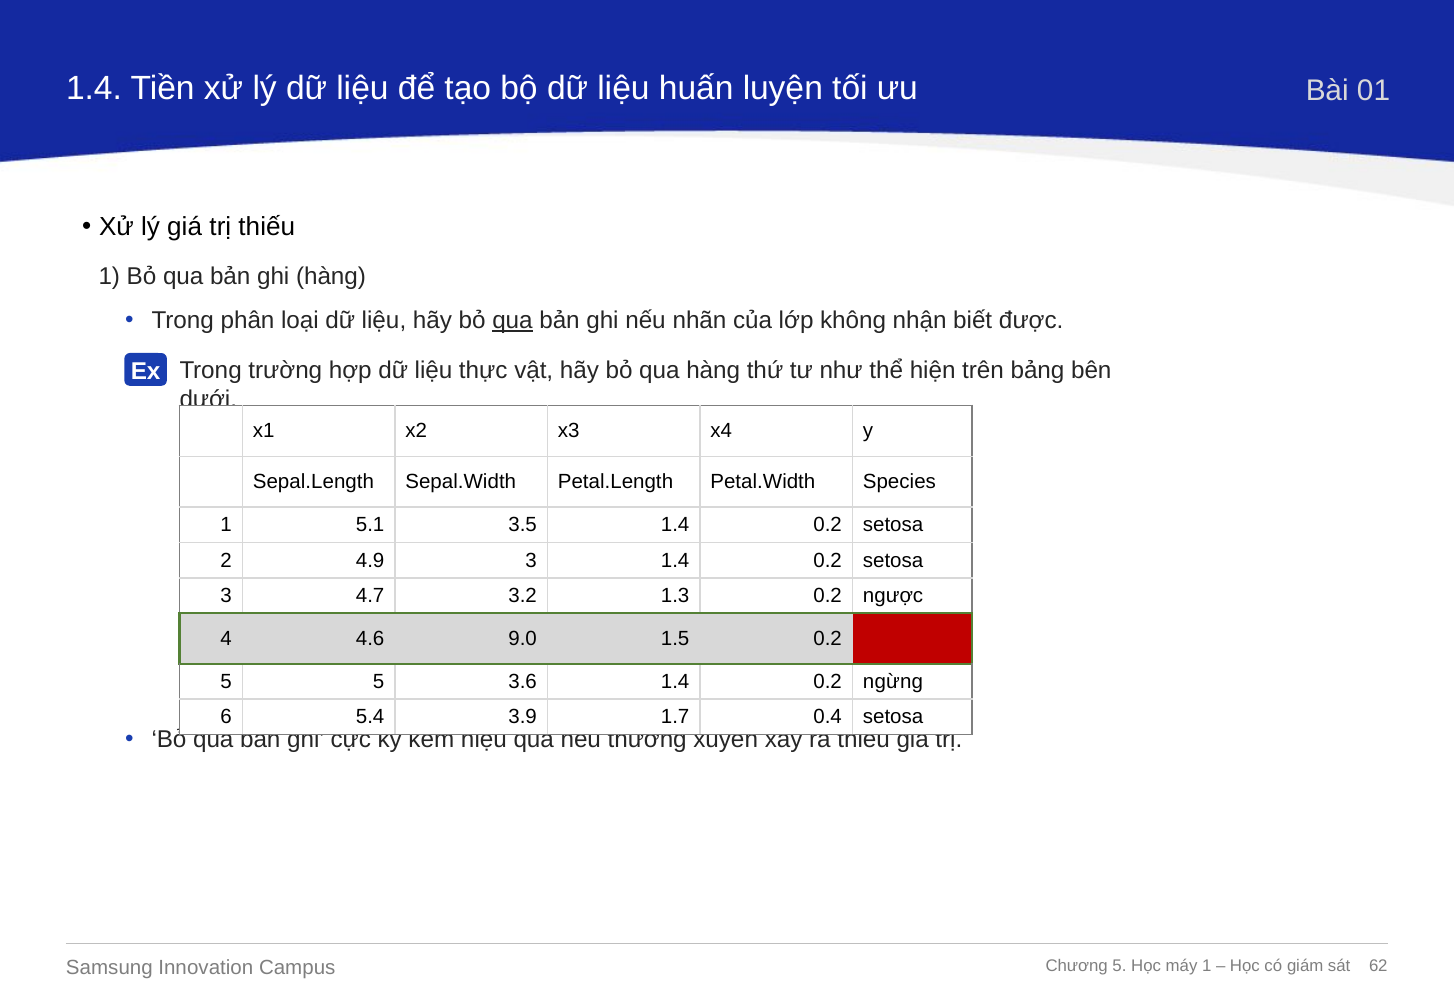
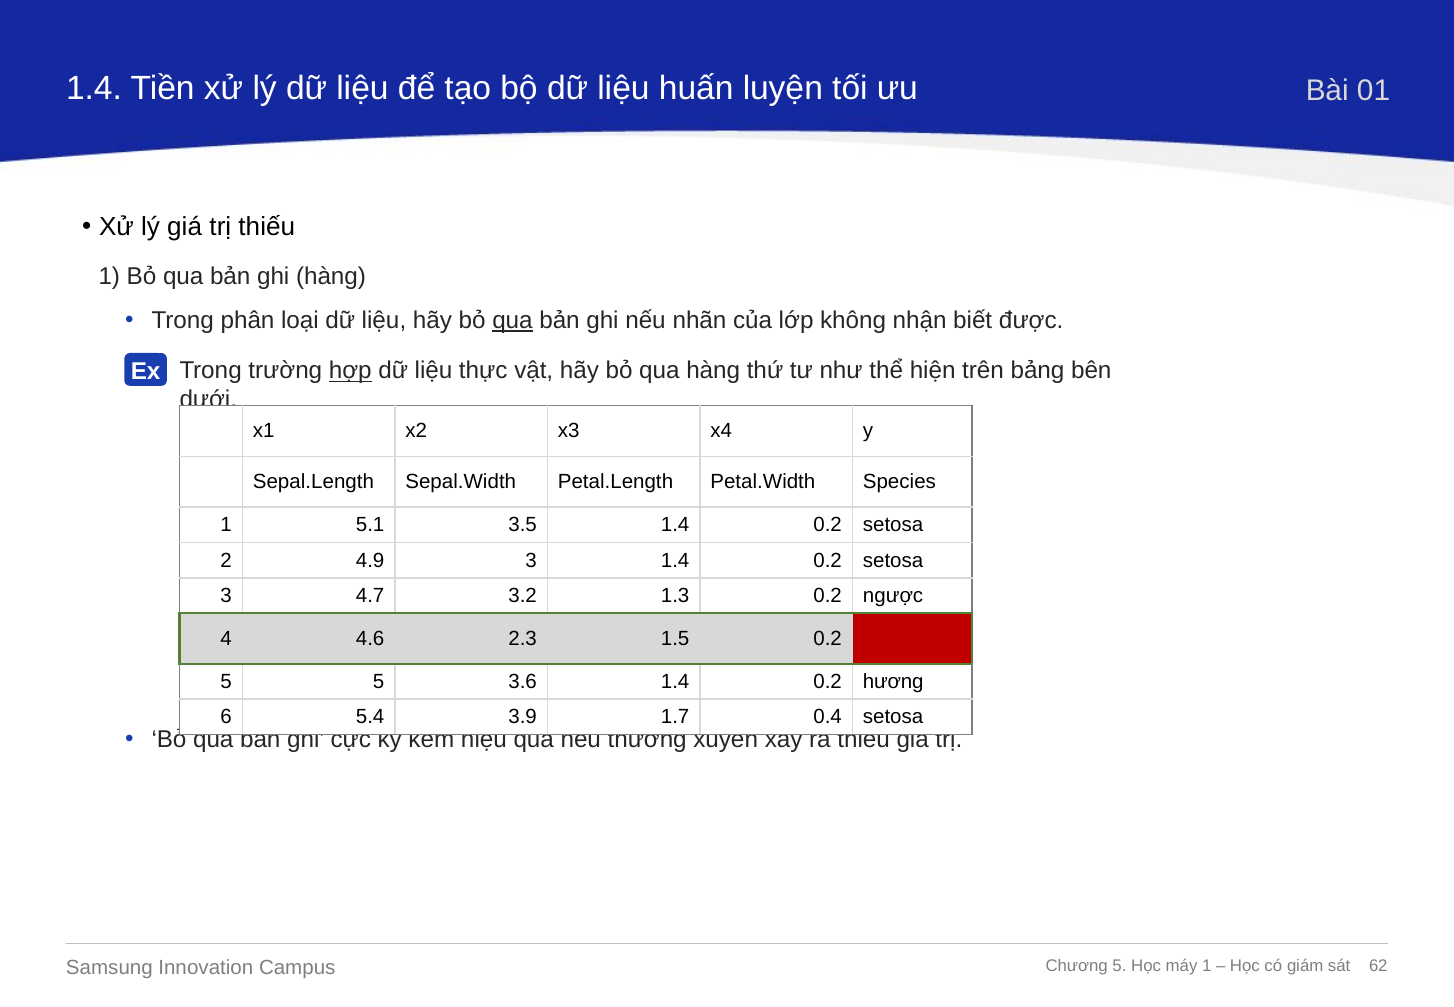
hợp underline: none -> present
9.0: 9.0 -> 2.3
ngừng: ngừng -> hương
